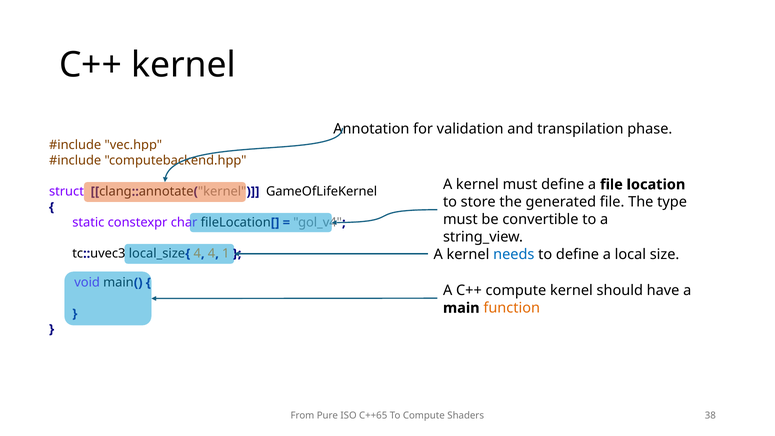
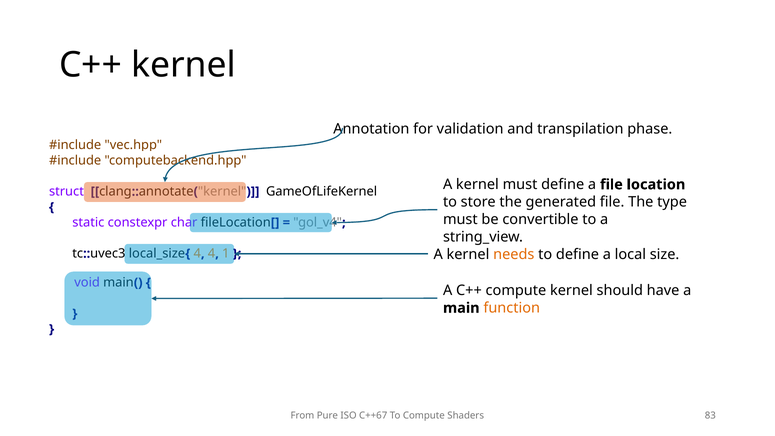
needs colour: blue -> orange
C++65: C++65 -> C++67
38: 38 -> 83
